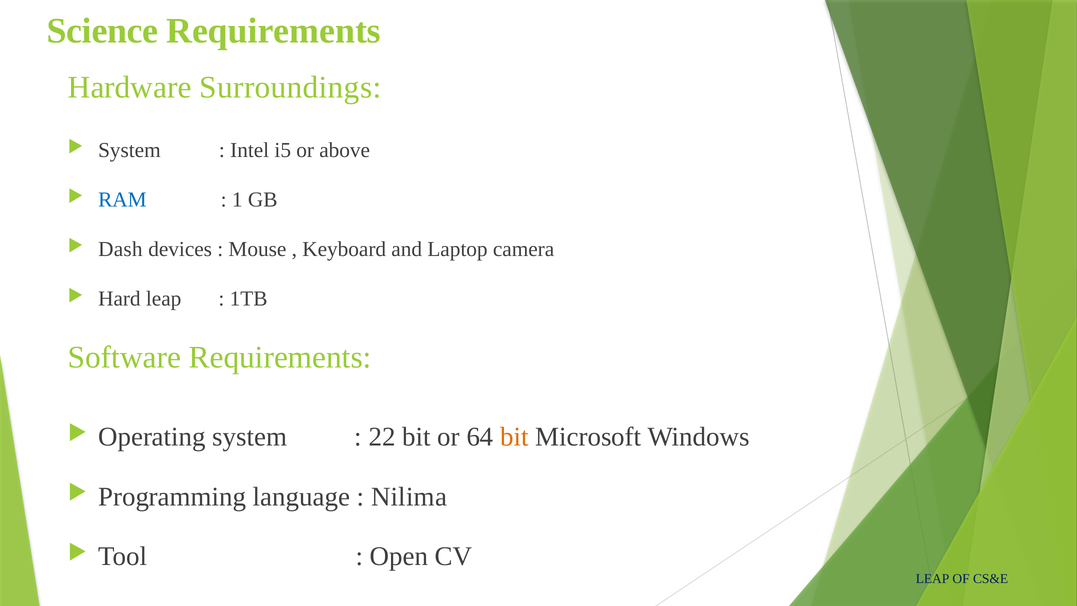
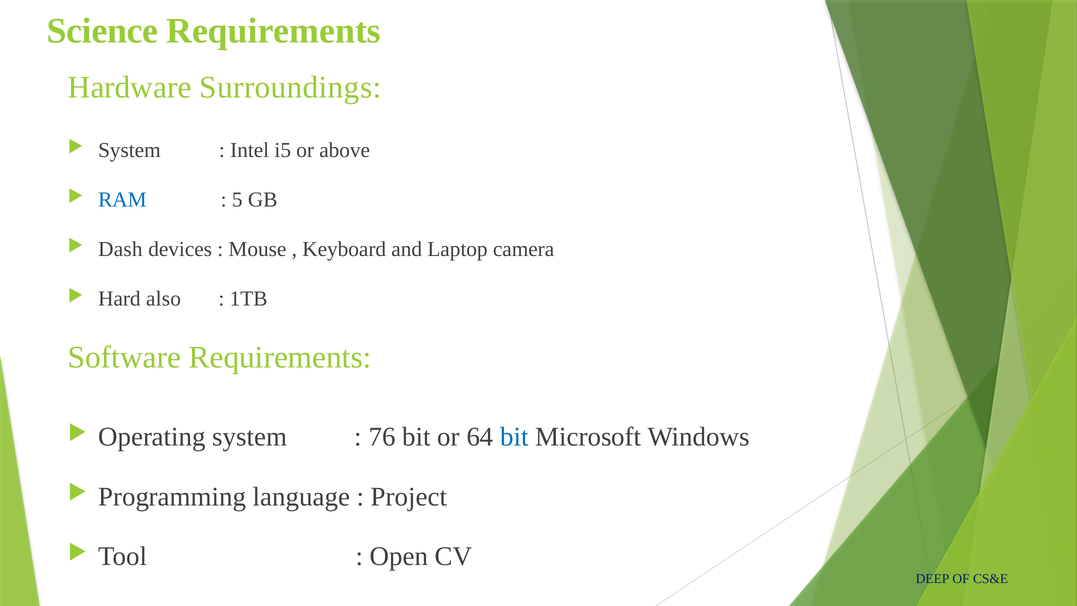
1: 1 -> 5
Hard leap: leap -> also
22: 22 -> 76
bit at (514, 437) colour: orange -> blue
Nilima: Nilima -> Project
LEAP at (933, 578): LEAP -> DEEP
